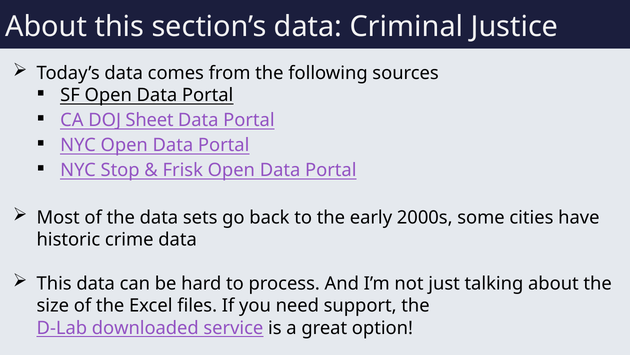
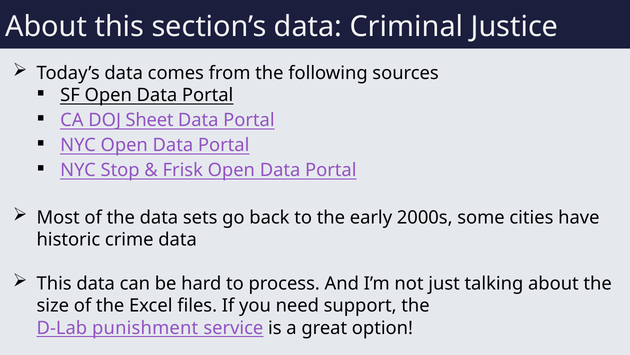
downloaded: downloaded -> punishment
